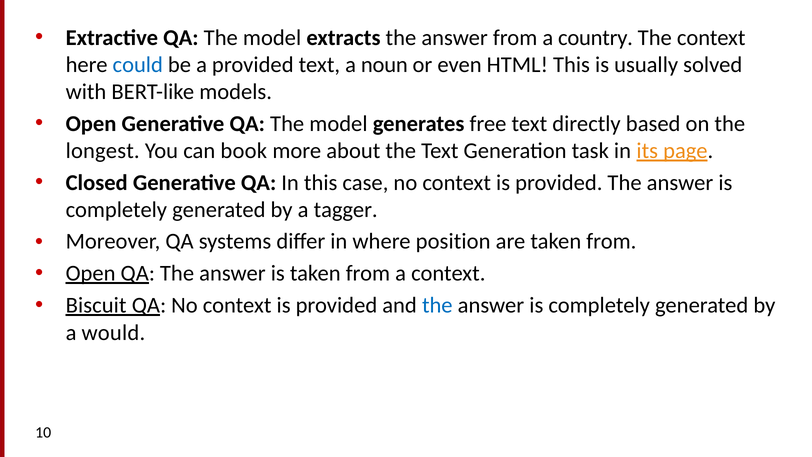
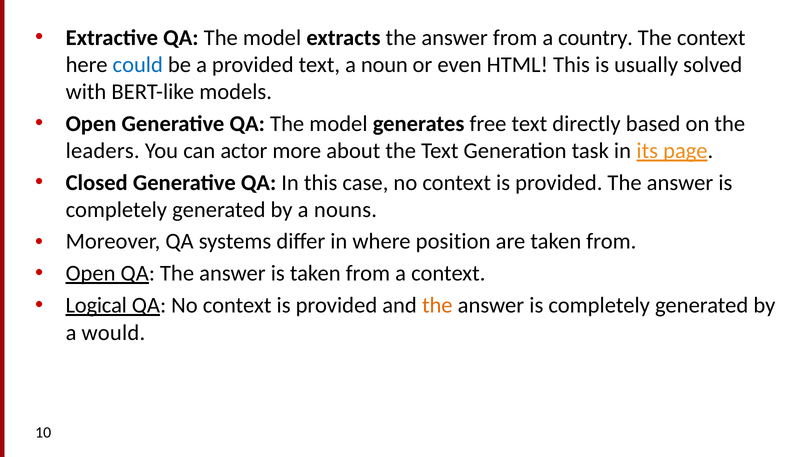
longest: longest -> leaders
book: book -> actor
tagger: tagger -> nouns
Biscuit: Biscuit -> Logical
the at (437, 305) colour: blue -> orange
